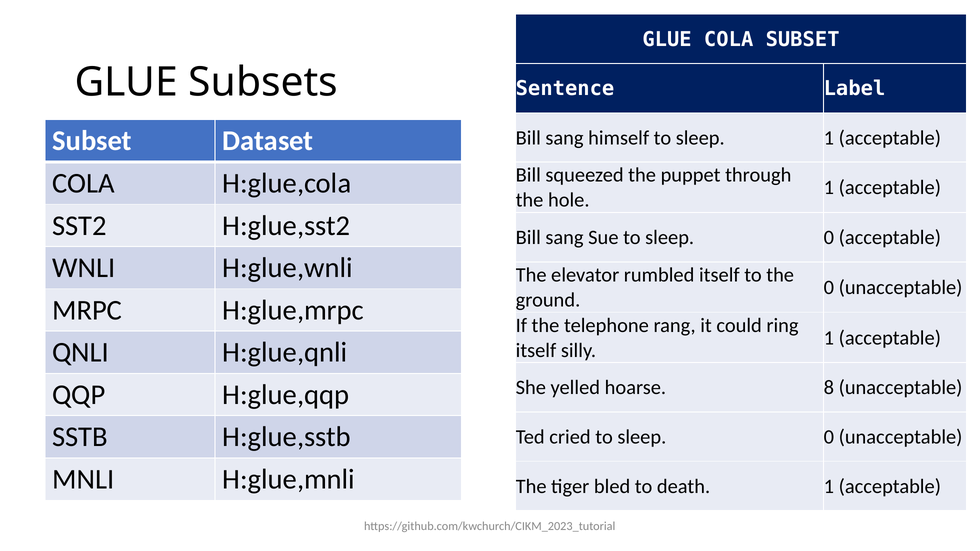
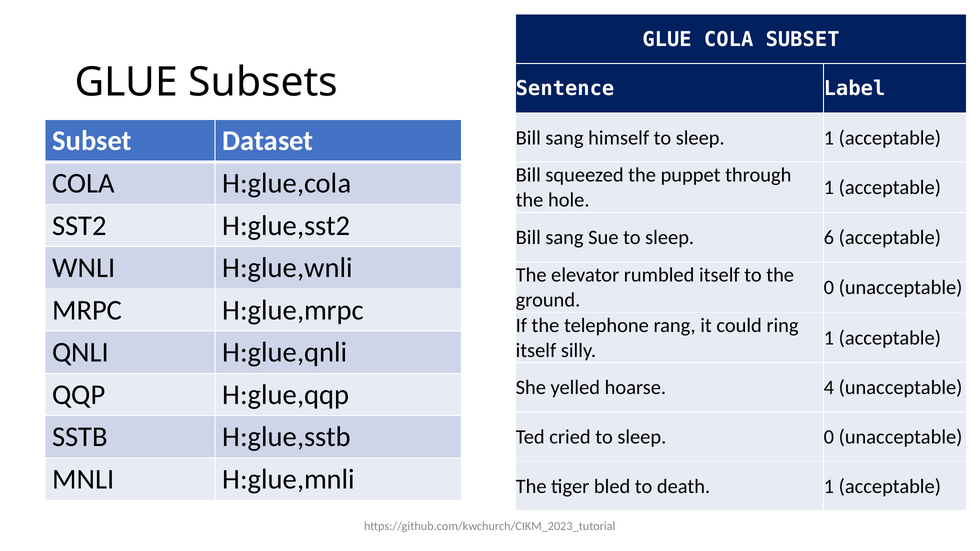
Sue to sleep 0: 0 -> 6
8: 8 -> 4
